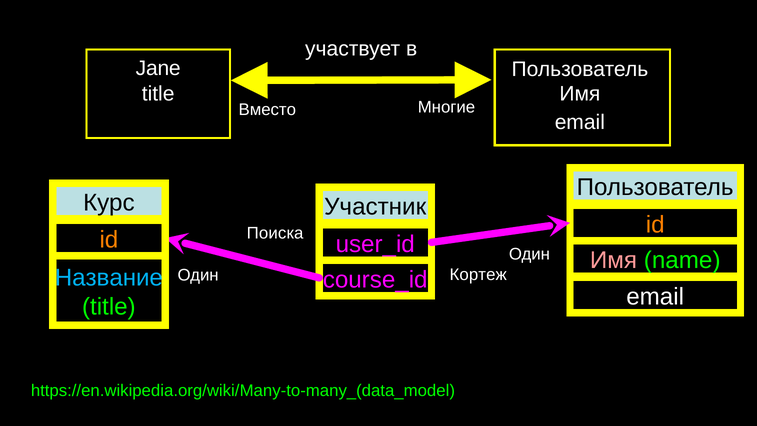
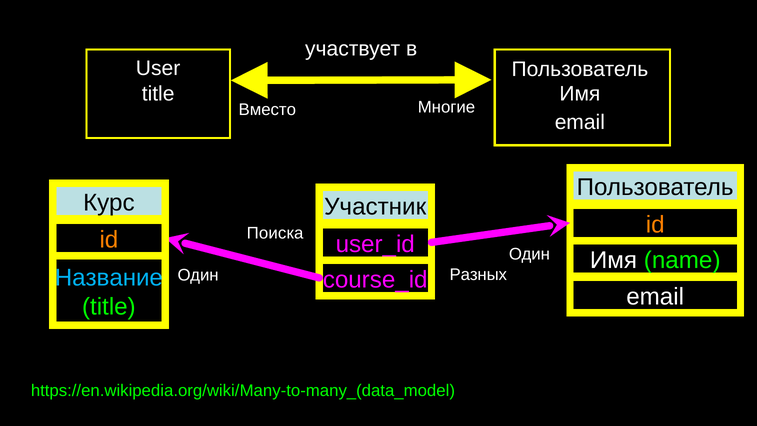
Jane: Jane -> User
Имя at (614, 260) colour: pink -> white
Кортеж: Кортеж -> Разных
